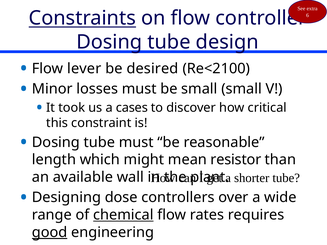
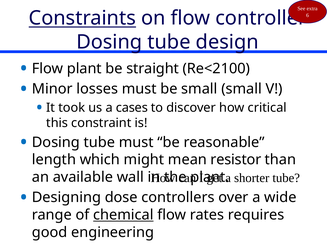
Flow lever: lever -> plant
desired: desired -> straight
good underline: present -> none
